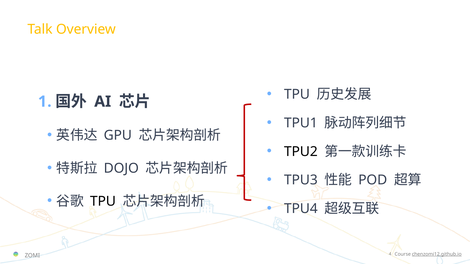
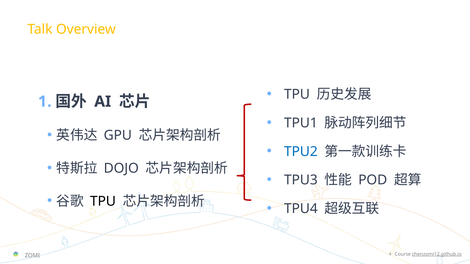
TPU2 colour: black -> blue
